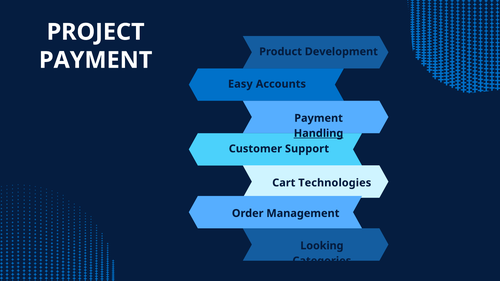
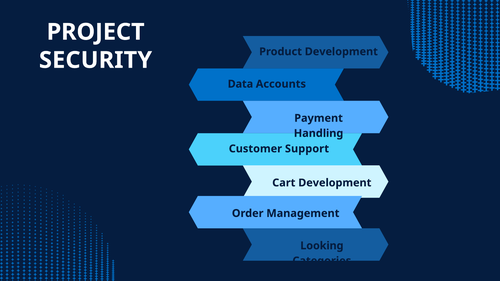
PAYMENT at (96, 60): PAYMENT -> SECURITY
Easy: Easy -> Data
Handling underline: present -> none
Cart Technologies: Technologies -> Development
